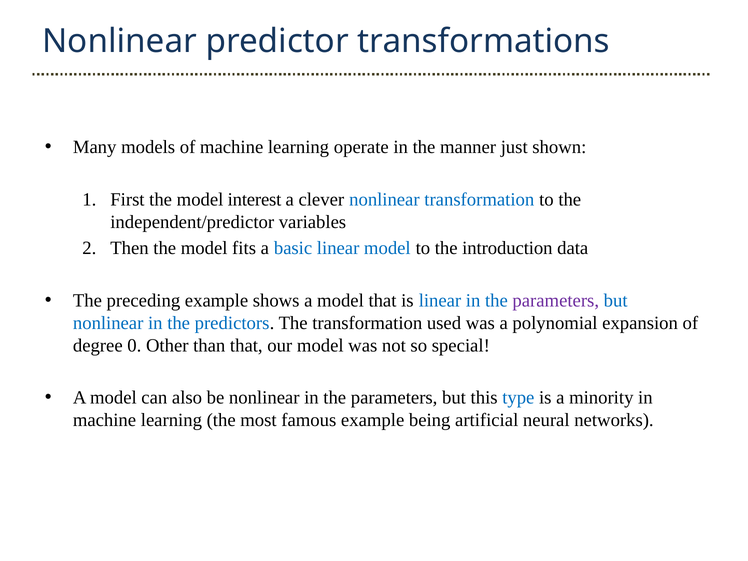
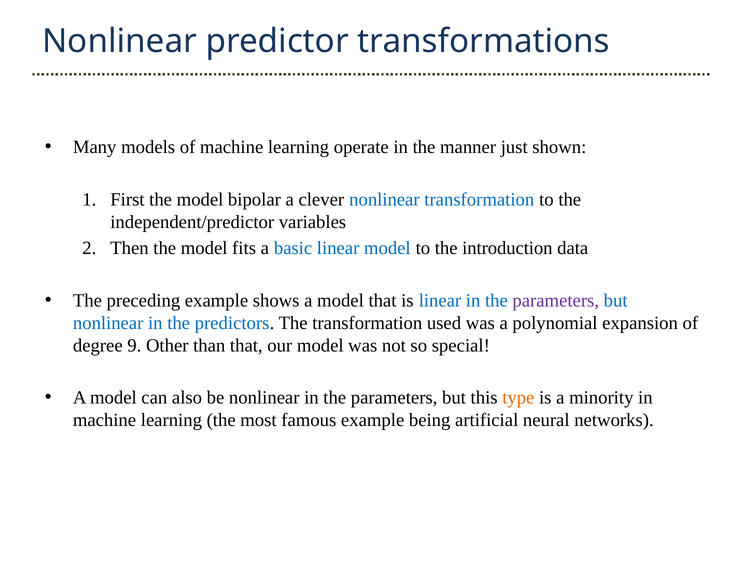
interest: interest -> bipolar
0: 0 -> 9
type colour: blue -> orange
